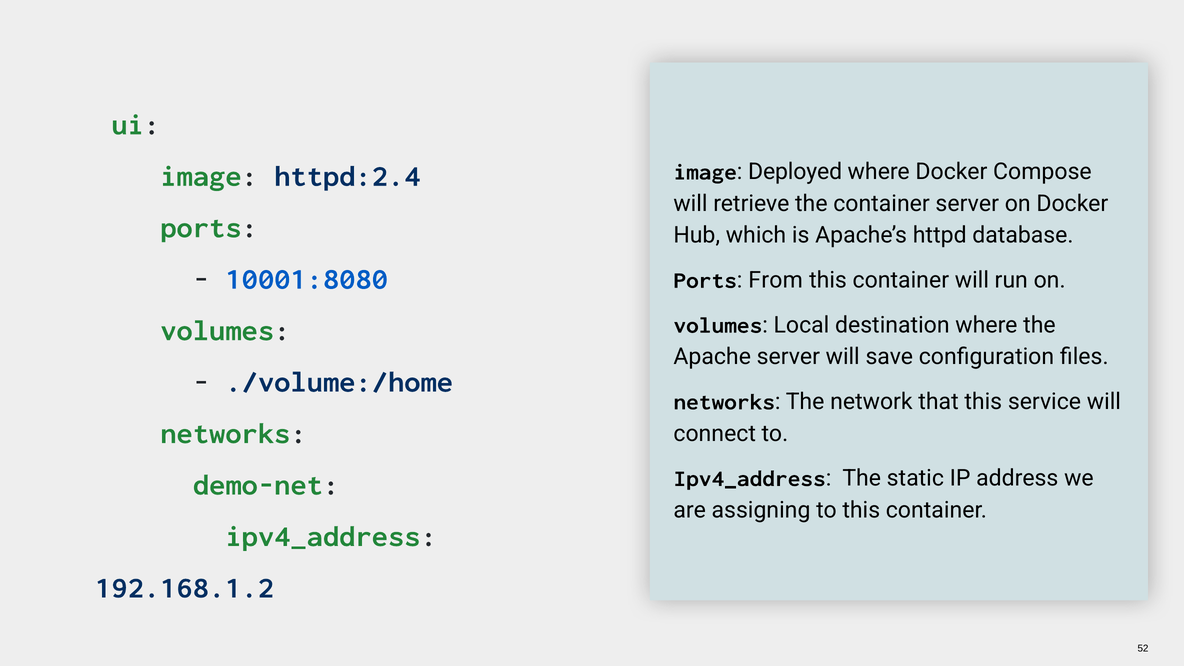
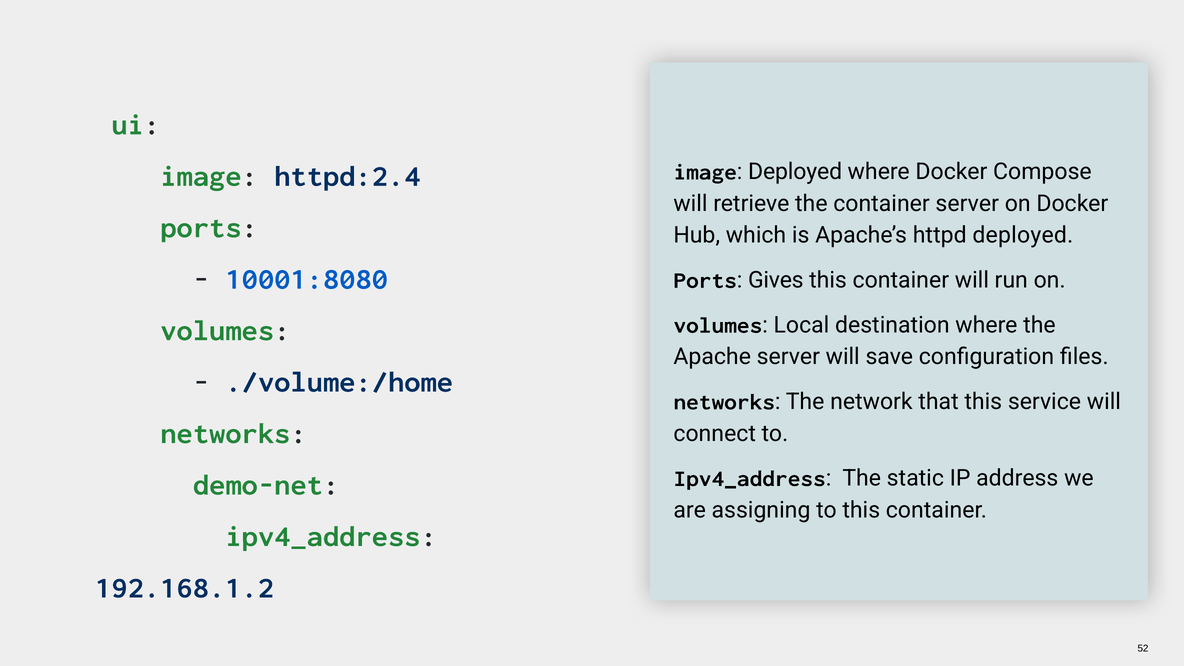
httpd database: database -> deployed
From: From -> Gives
